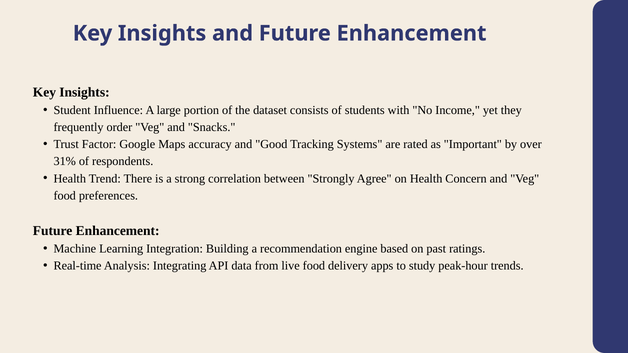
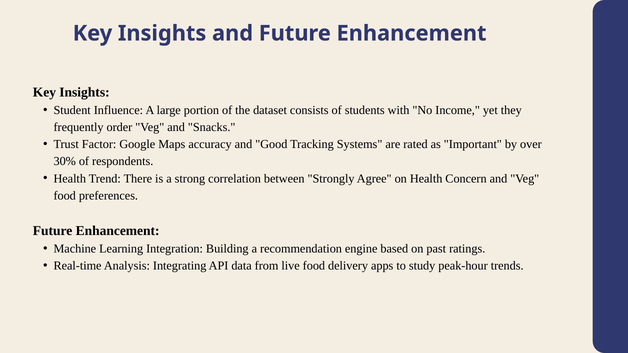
31%: 31% -> 30%
